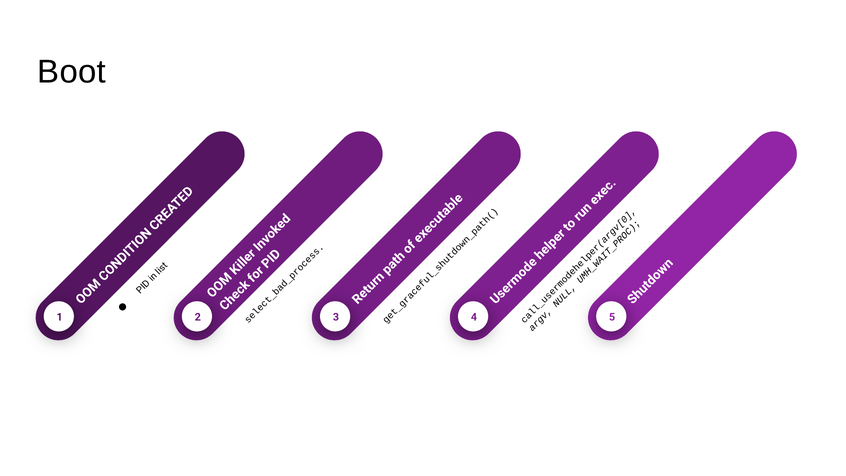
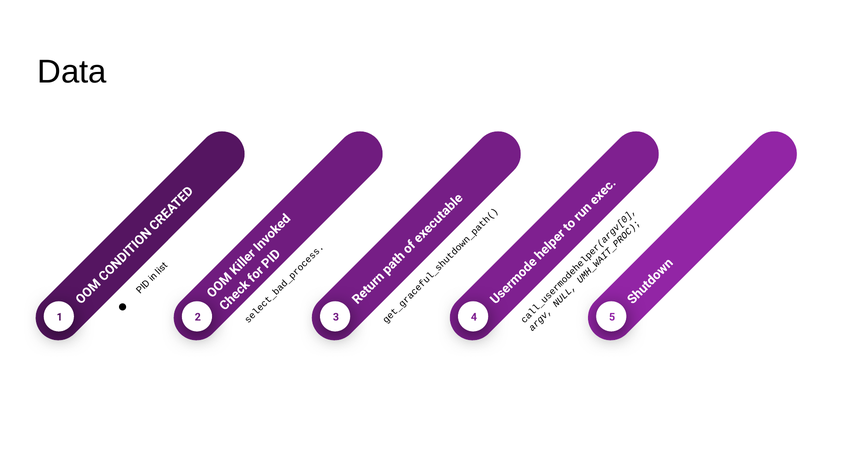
Boot: Boot -> Data
